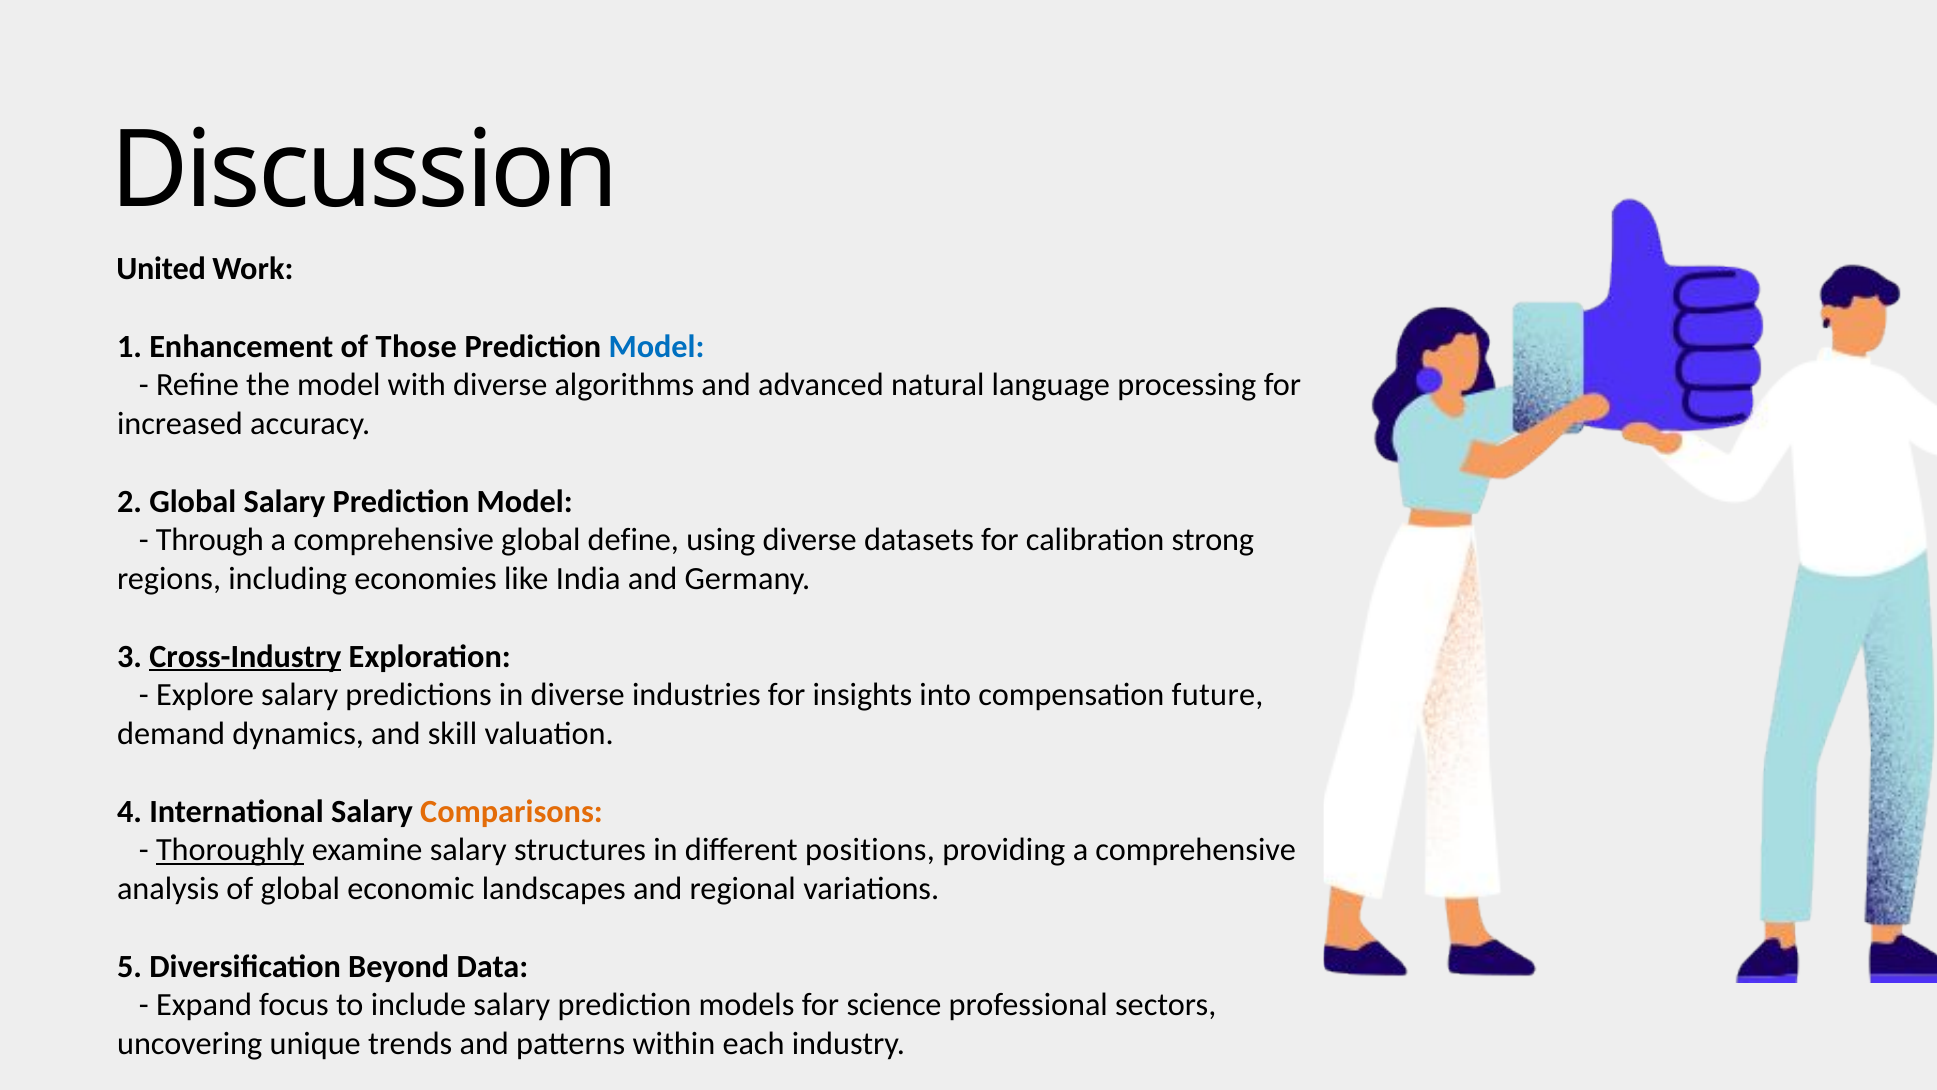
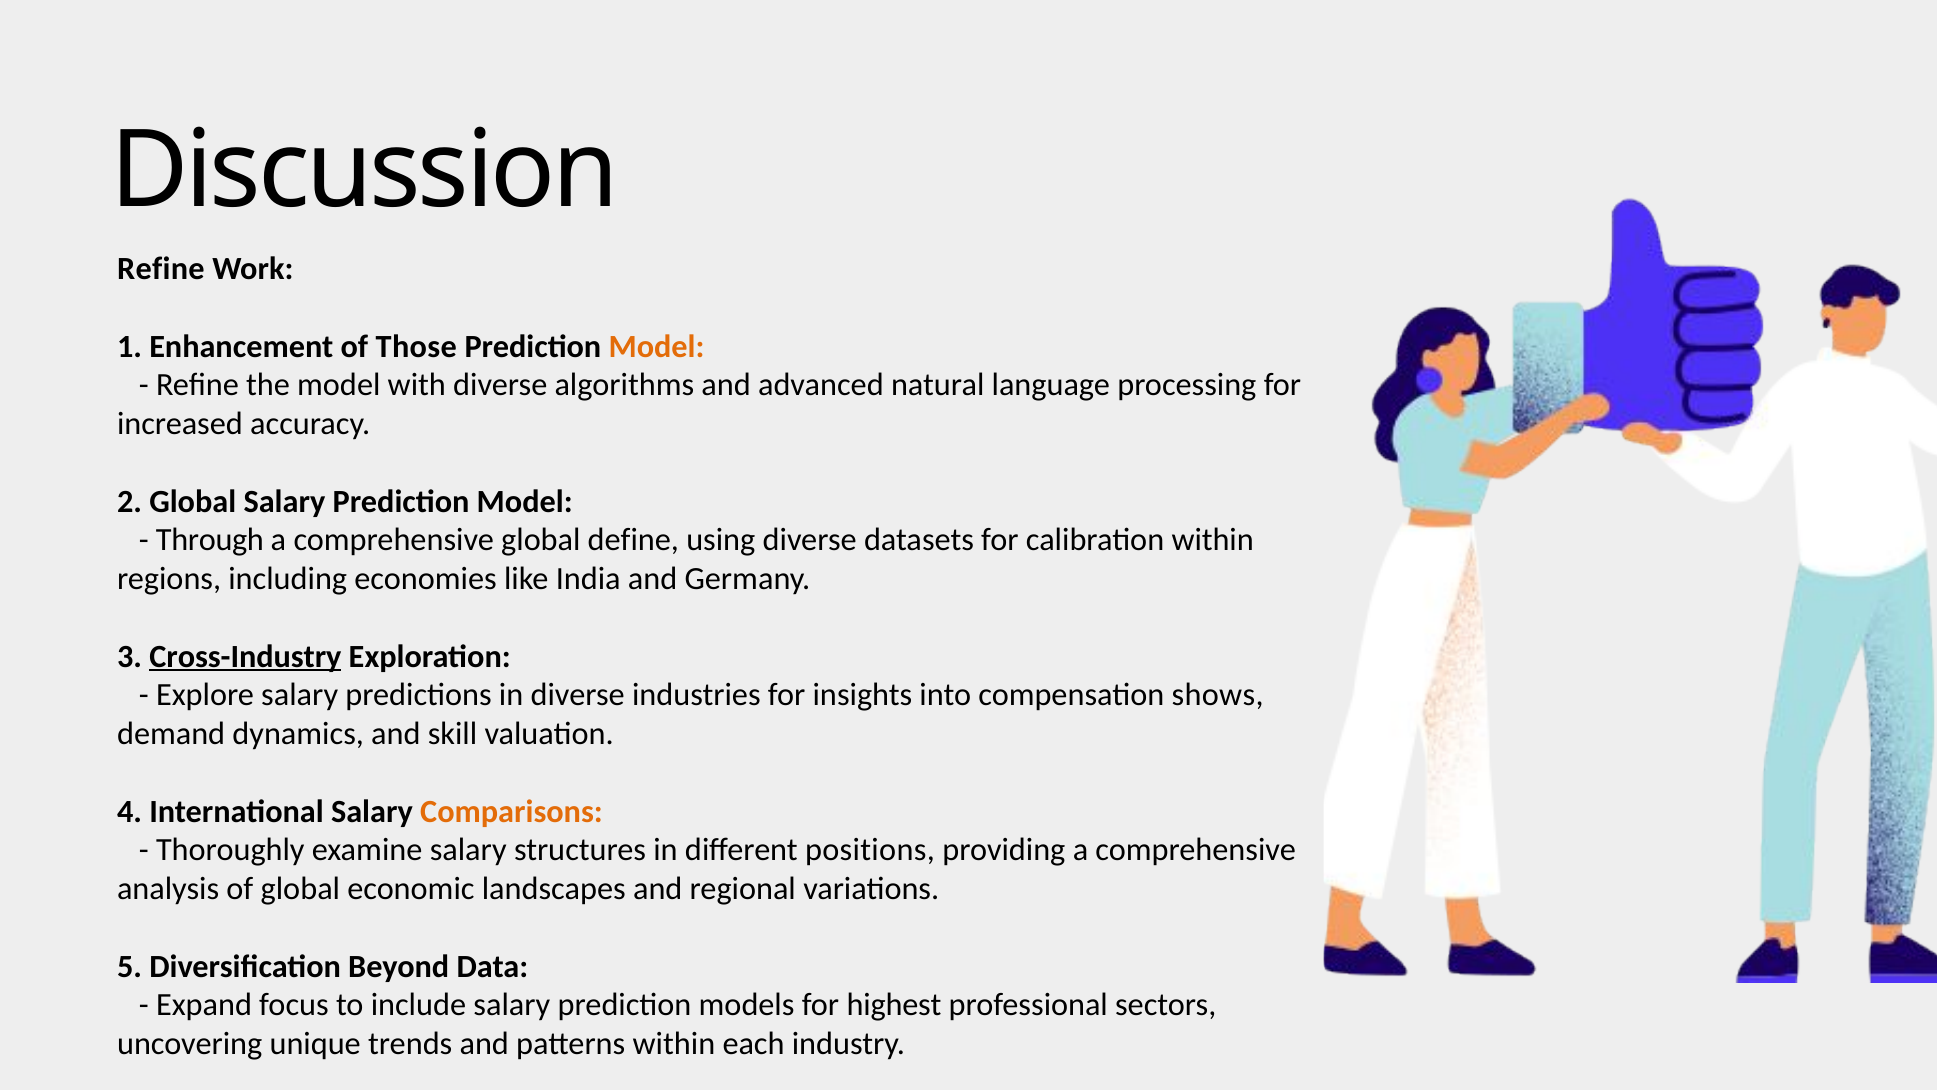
United at (161, 269): United -> Refine
Model at (657, 346) colour: blue -> orange
calibration strong: strong -> within
future: future -> shows
Thoroughly underline: present -> none
science: science -> highest
